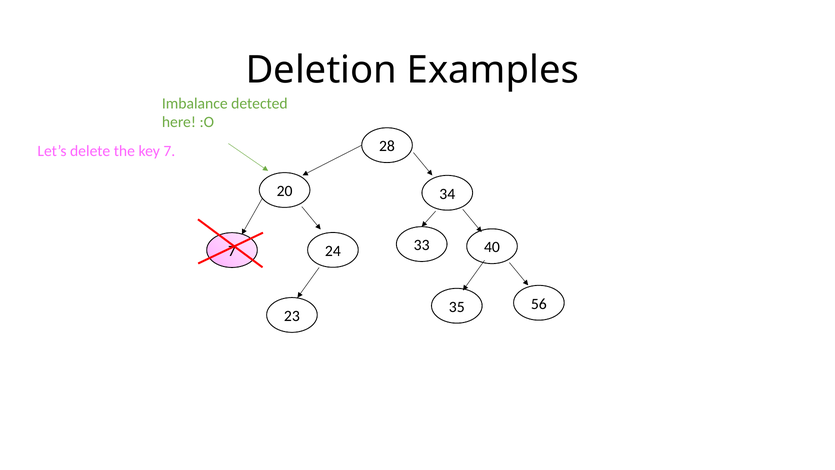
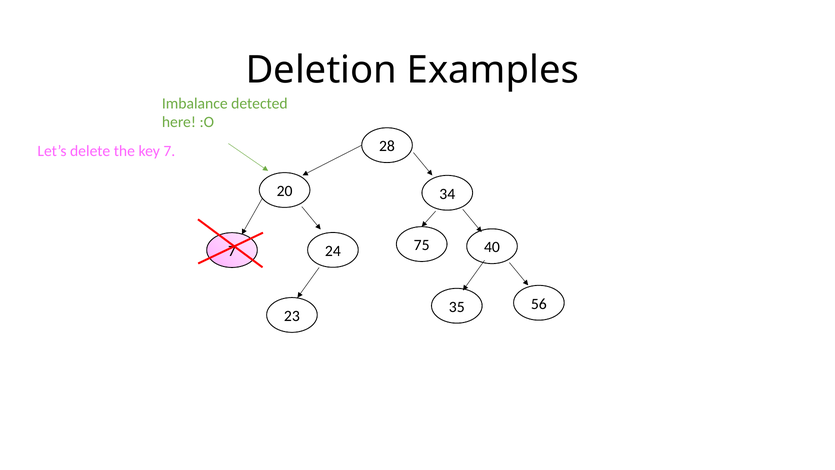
33: 33 -> 75
